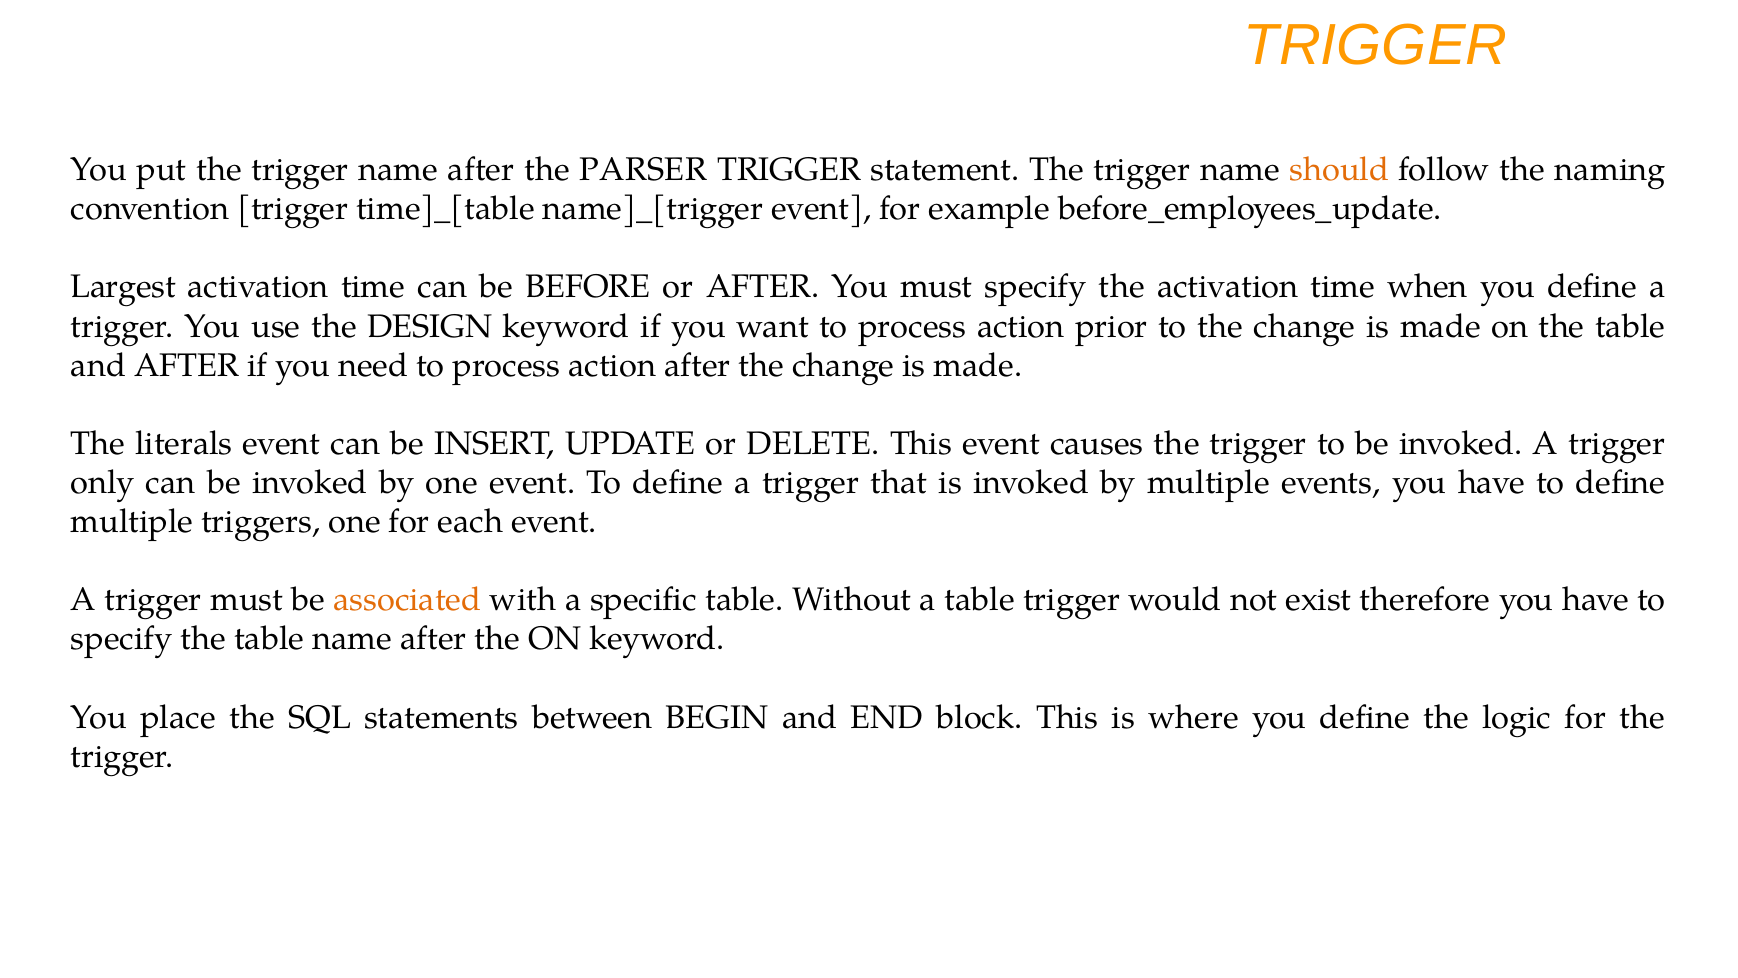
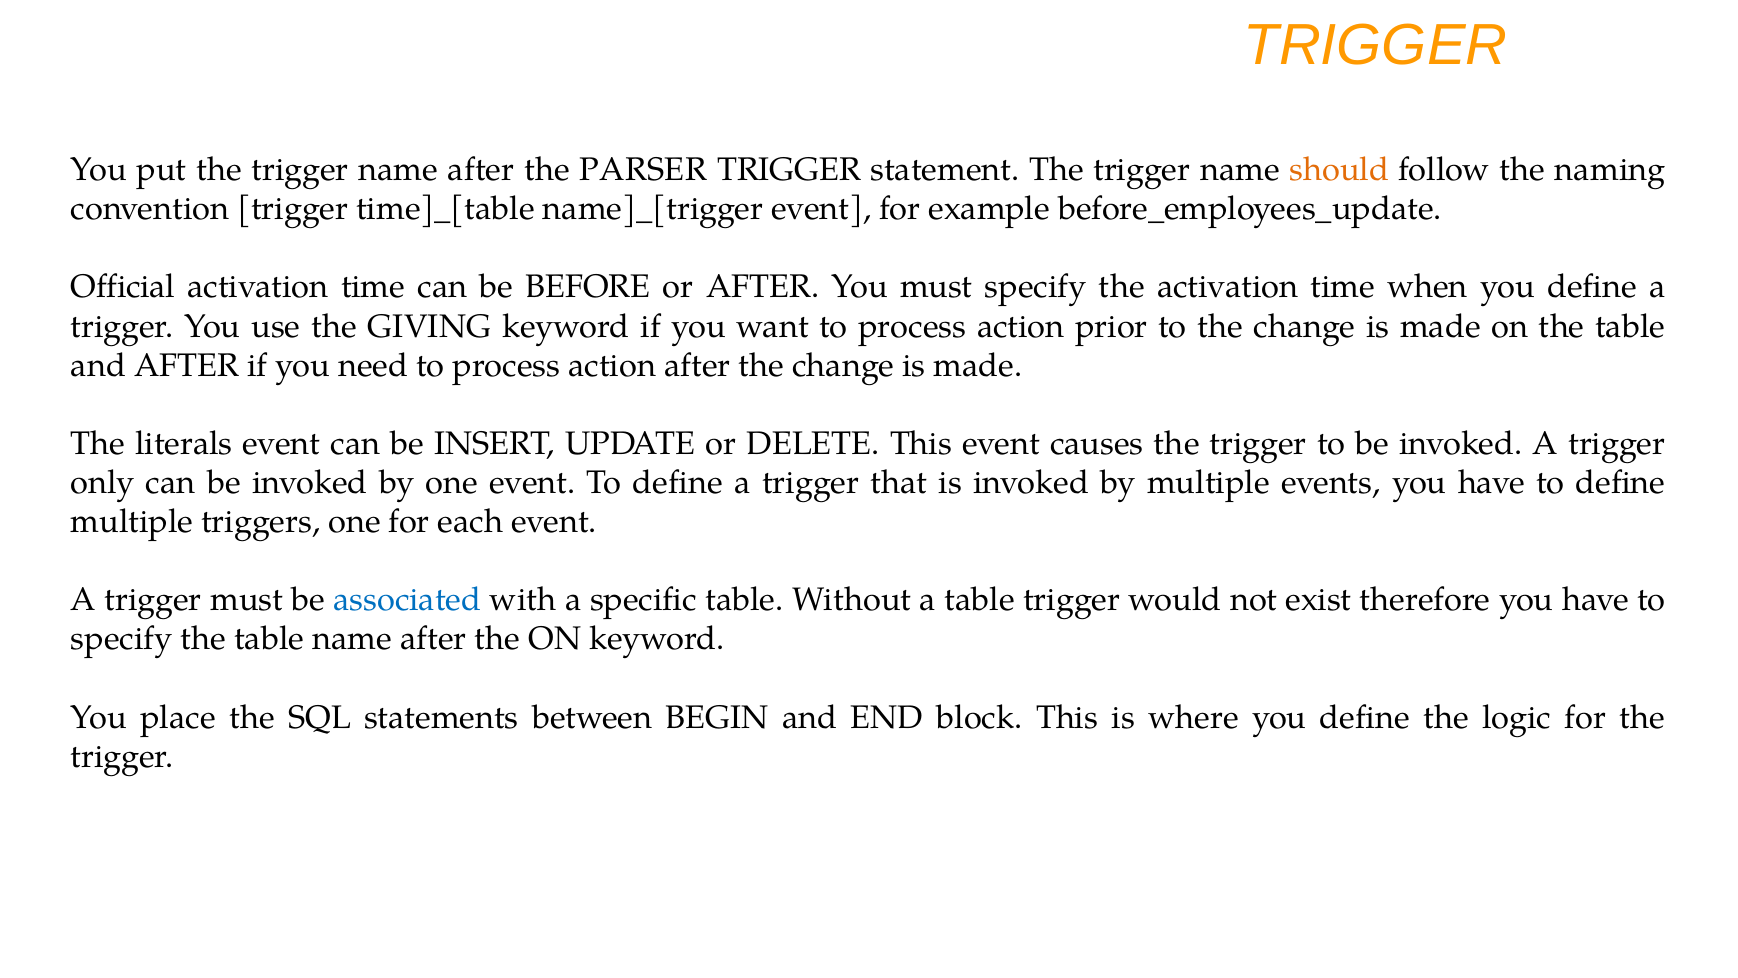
Largest: Largest -> Official
DESIGN: DESIGN -> GIVING
associated colour: orange -> blue
